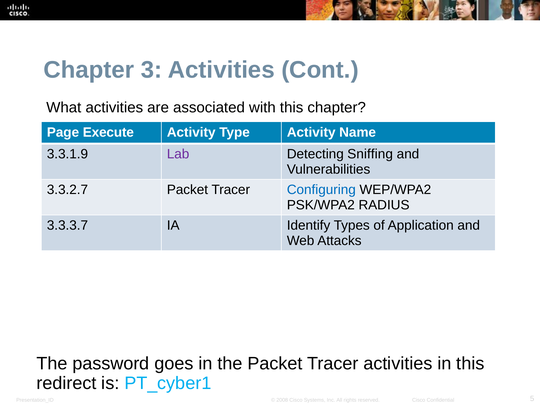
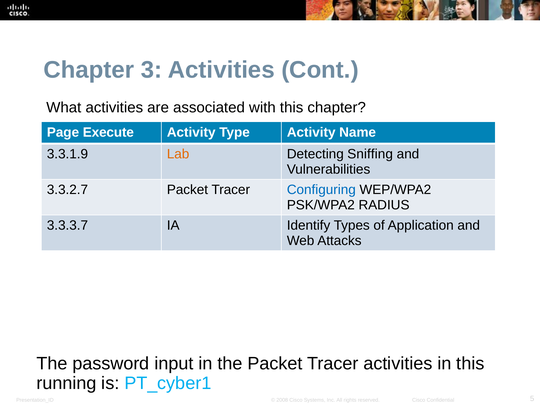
Lab colour: purple -> orange
goes: goes -> input
redirect: redirect -> running
